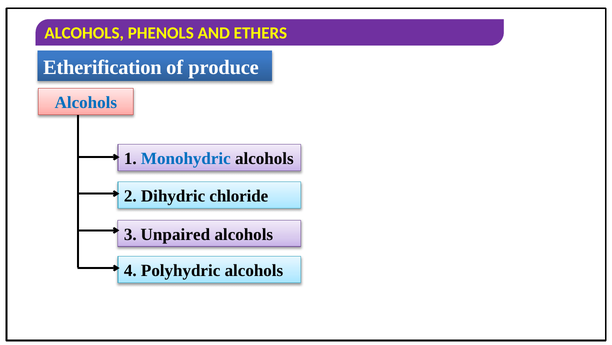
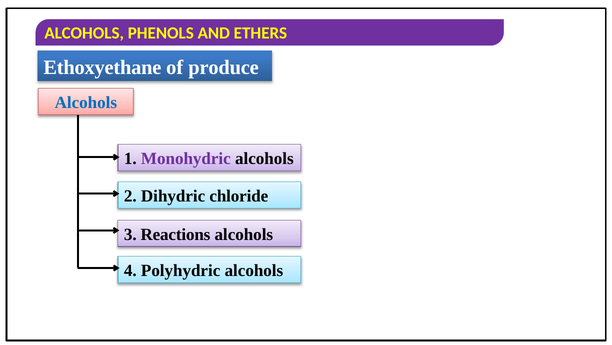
Etherification: Etherification -> Ethoxyethane
Monohydric colour: blue -> purple
Unpaired: Unpaired -> Reactions
